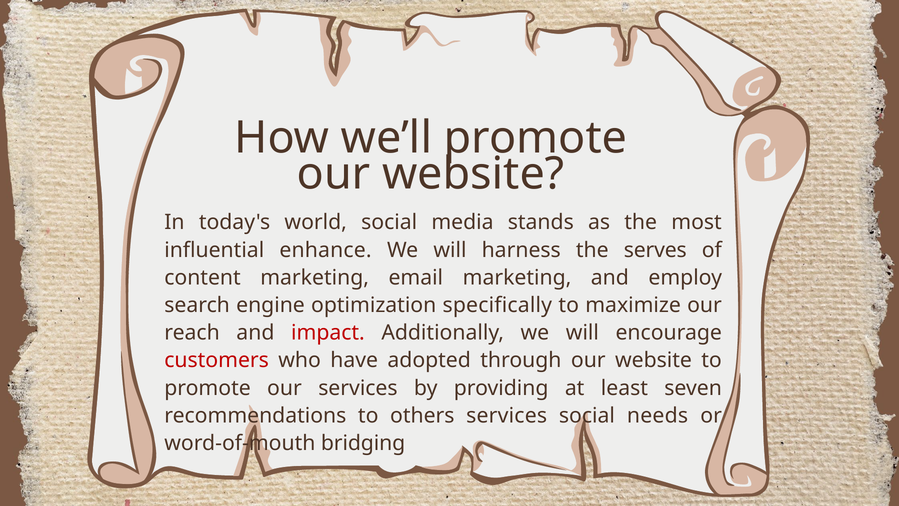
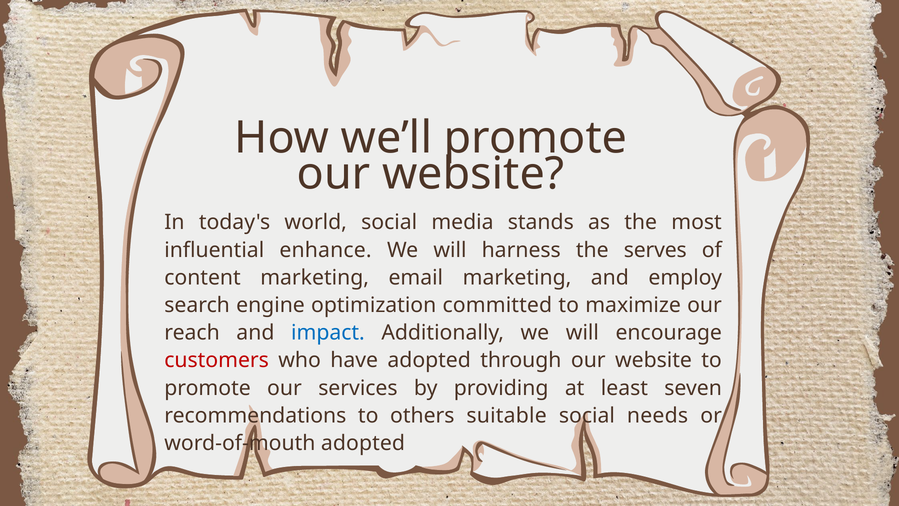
specifically: specifically -> committed
impact colour: red -> blue
others services: services -> suitable
word-of-mouth bridging: bridging -> adopted
